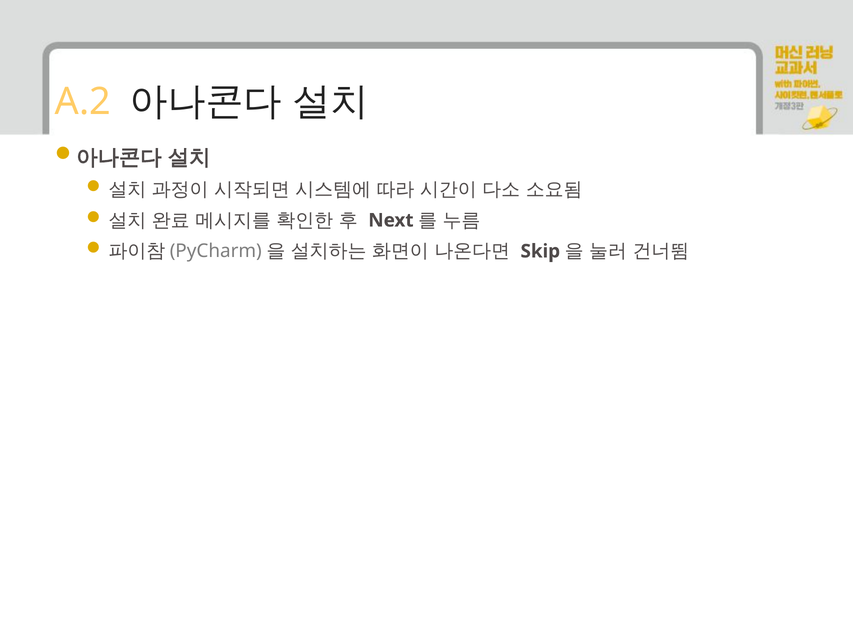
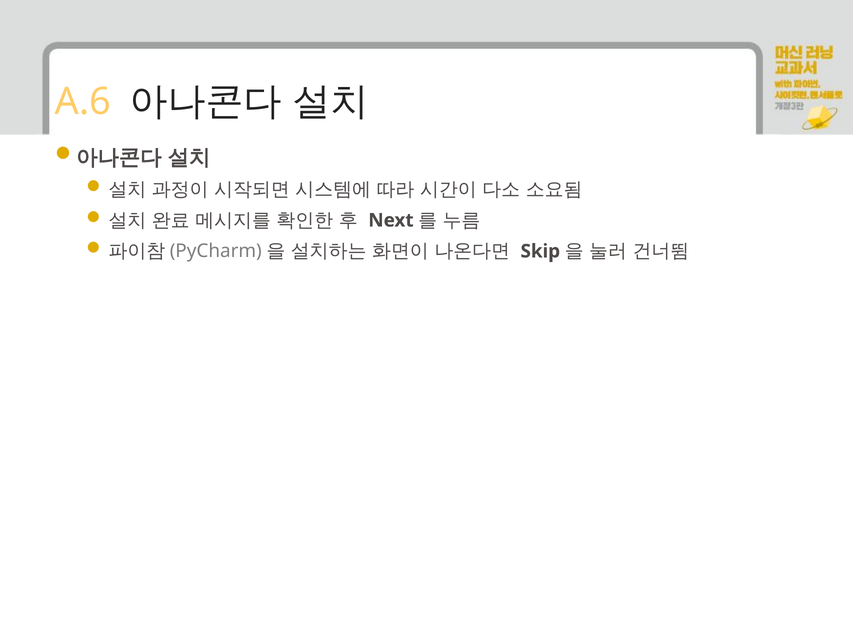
A.2: A.2 -> A.6
